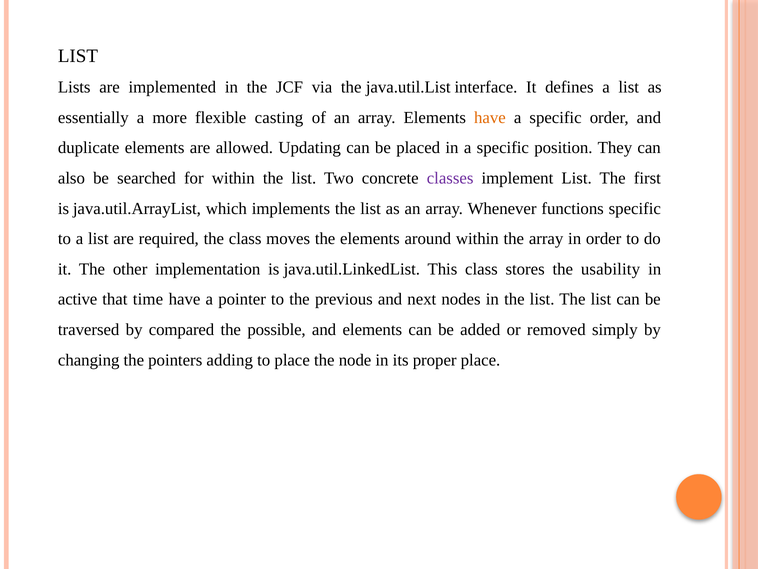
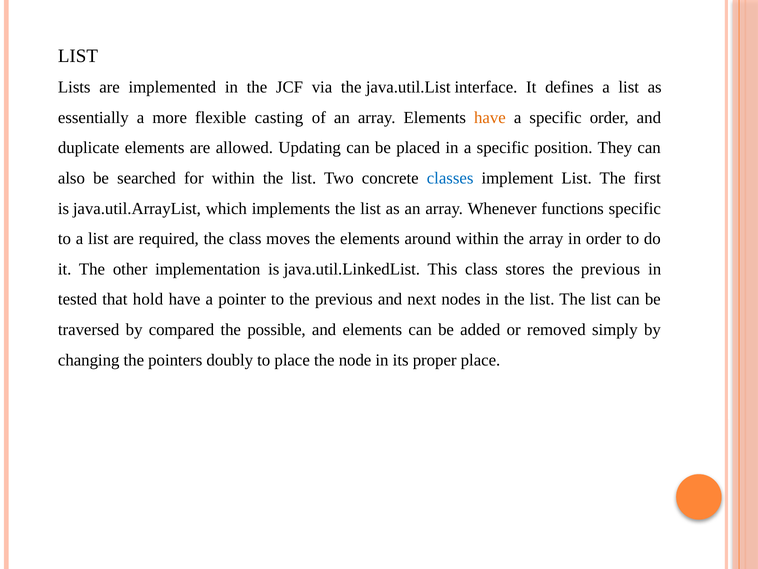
classes colour: purple -> blue
stores the usability: usability -> previous
active: active -> tested
time: time -> hold
adding: adding -> doubly
